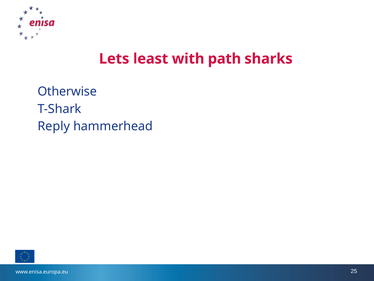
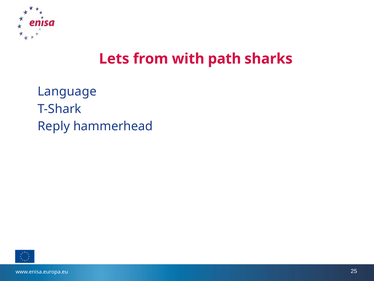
least: least -> from
Otherwise: Otherwise -> Language
